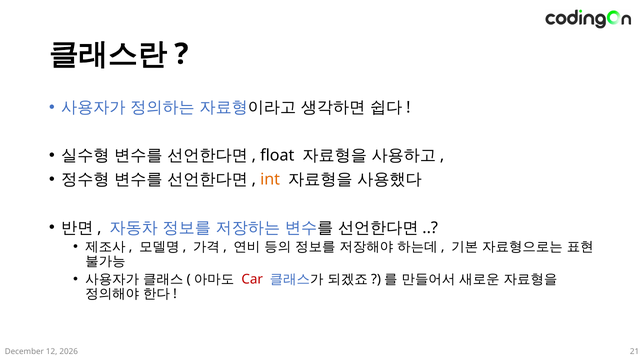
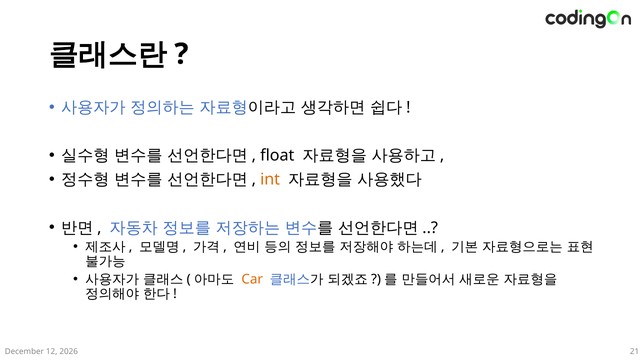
Car colour: red -> orange
